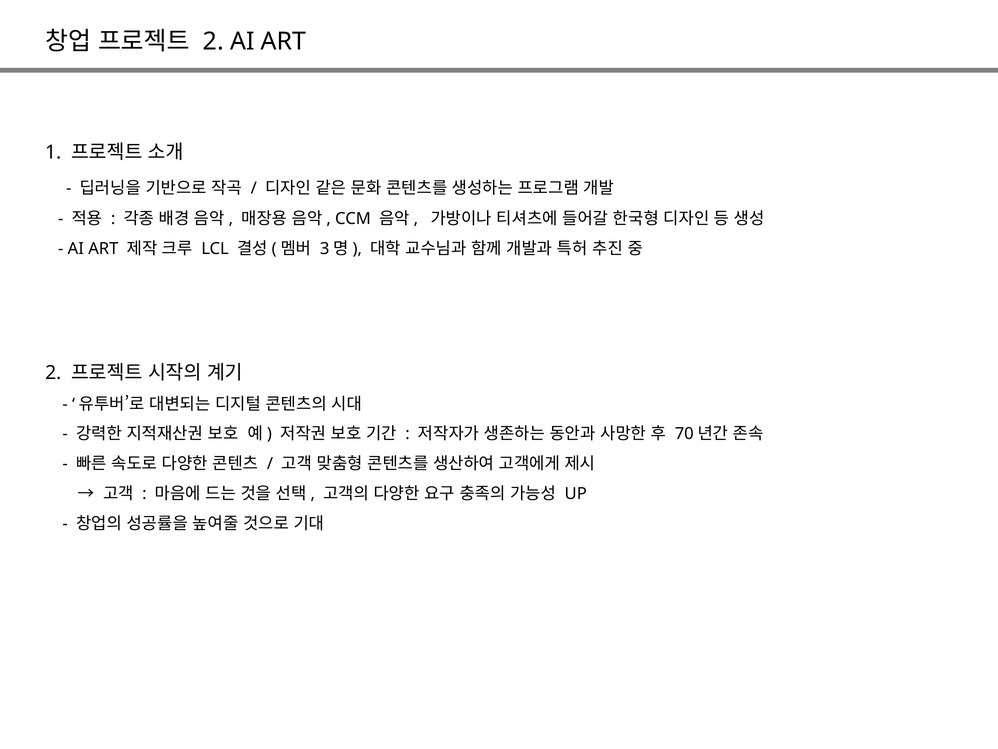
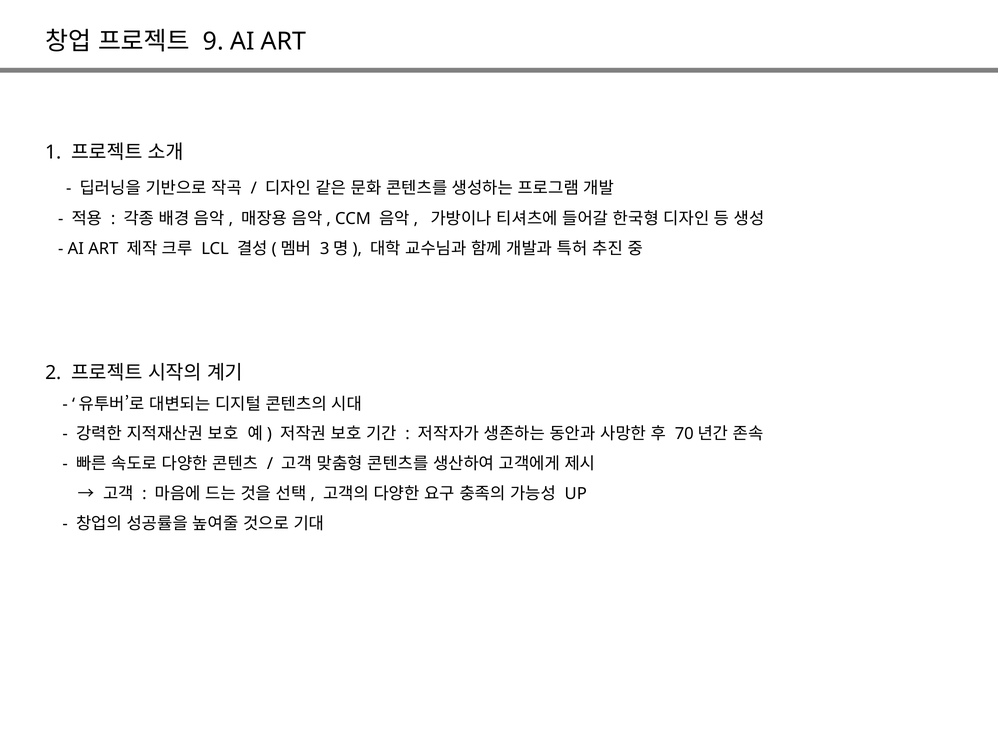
2 at (213, 42): 2 -> 9
